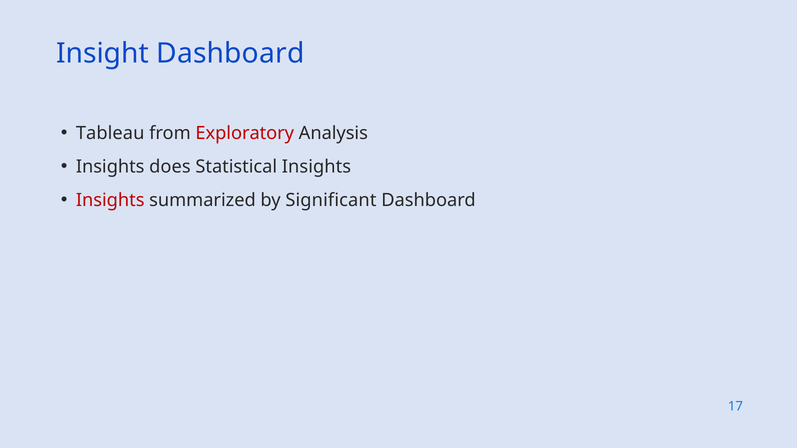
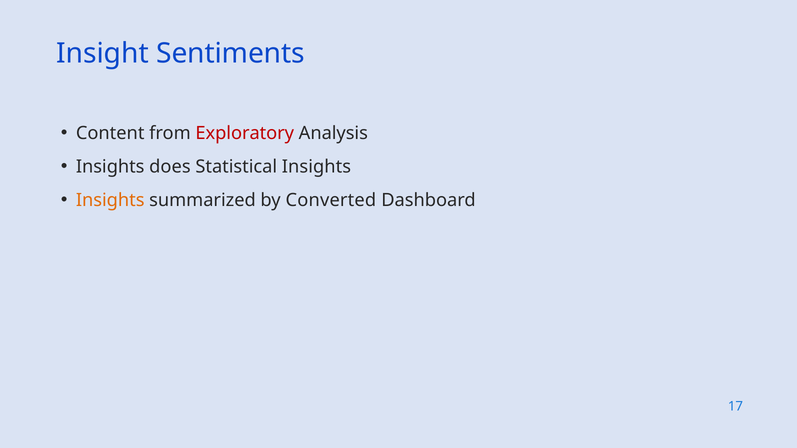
Insight Dashboard: Dashboard -> Sentiments
Tableau: Tableau -> Content
Insights at (110, 200) colour: red -> orange
Significant: Significant -> Converted
